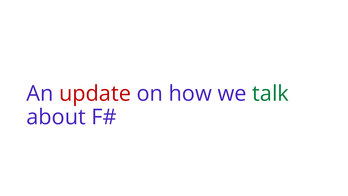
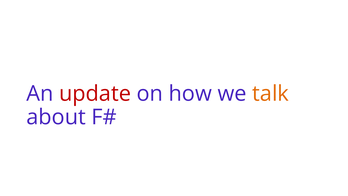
talk colour: green -> orange
